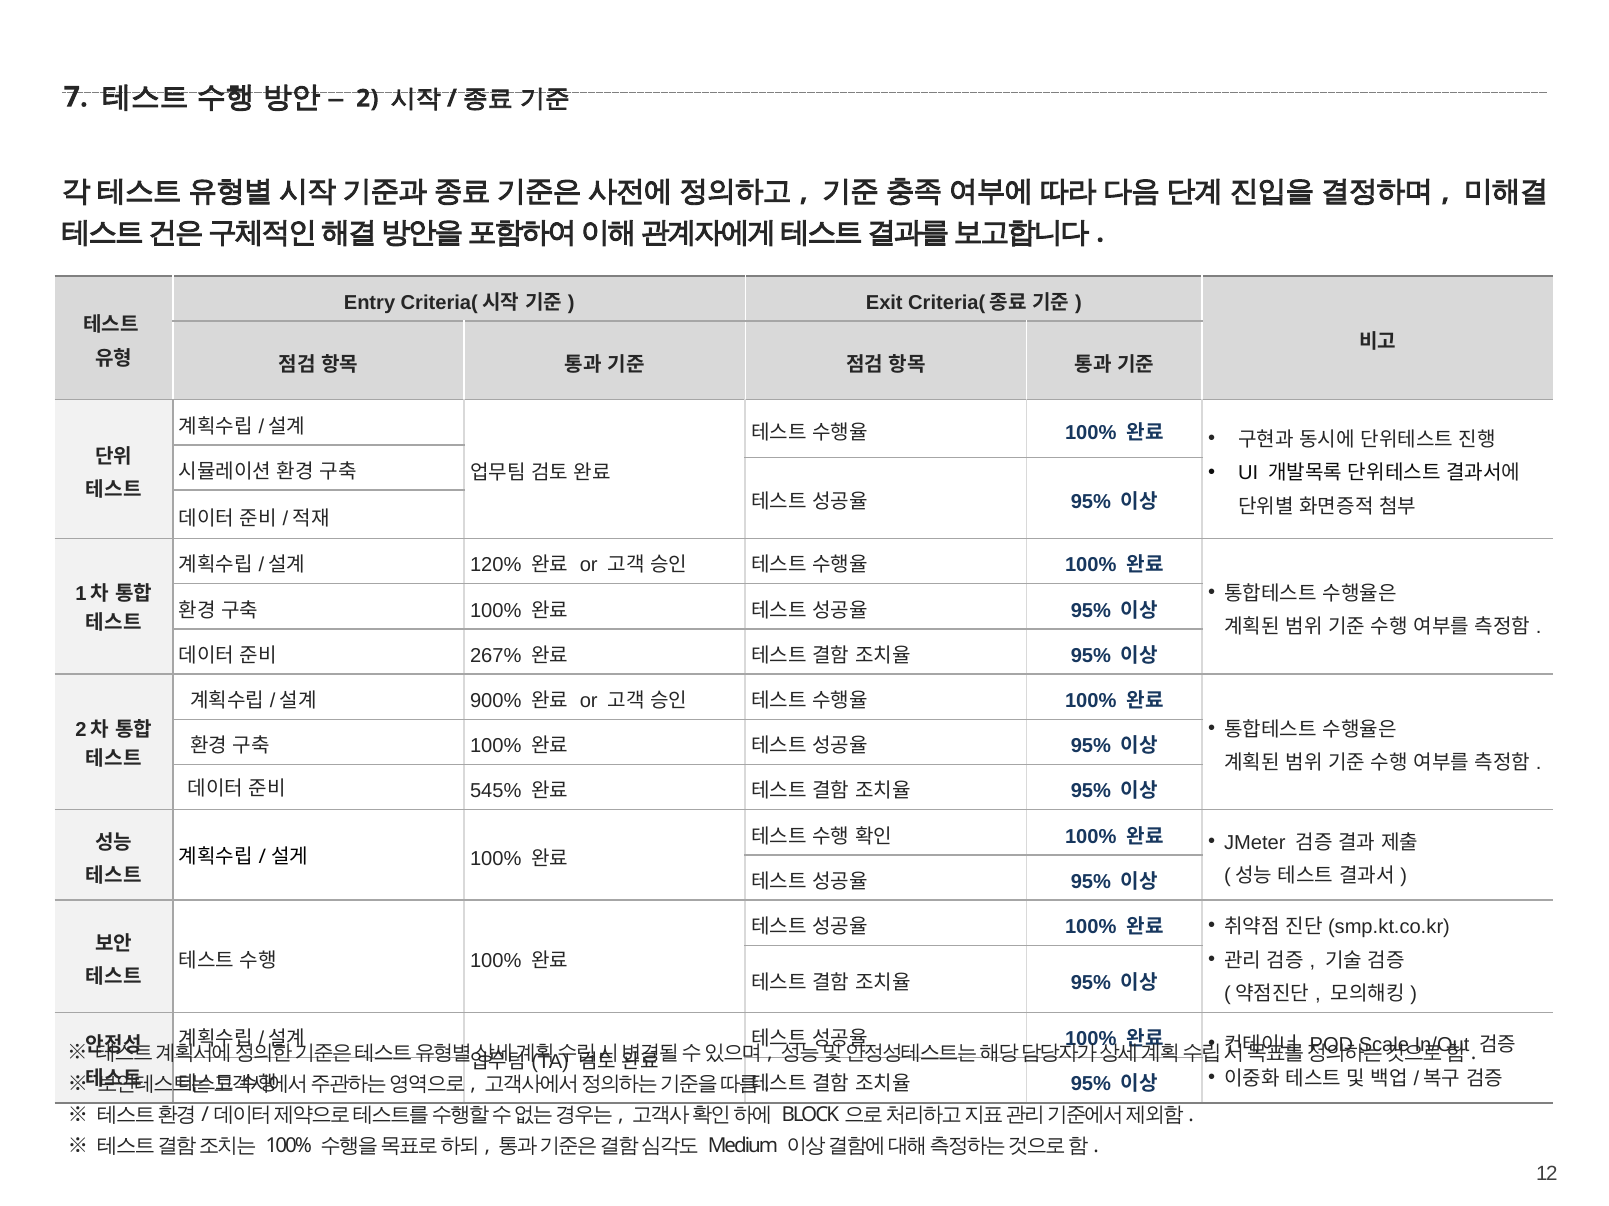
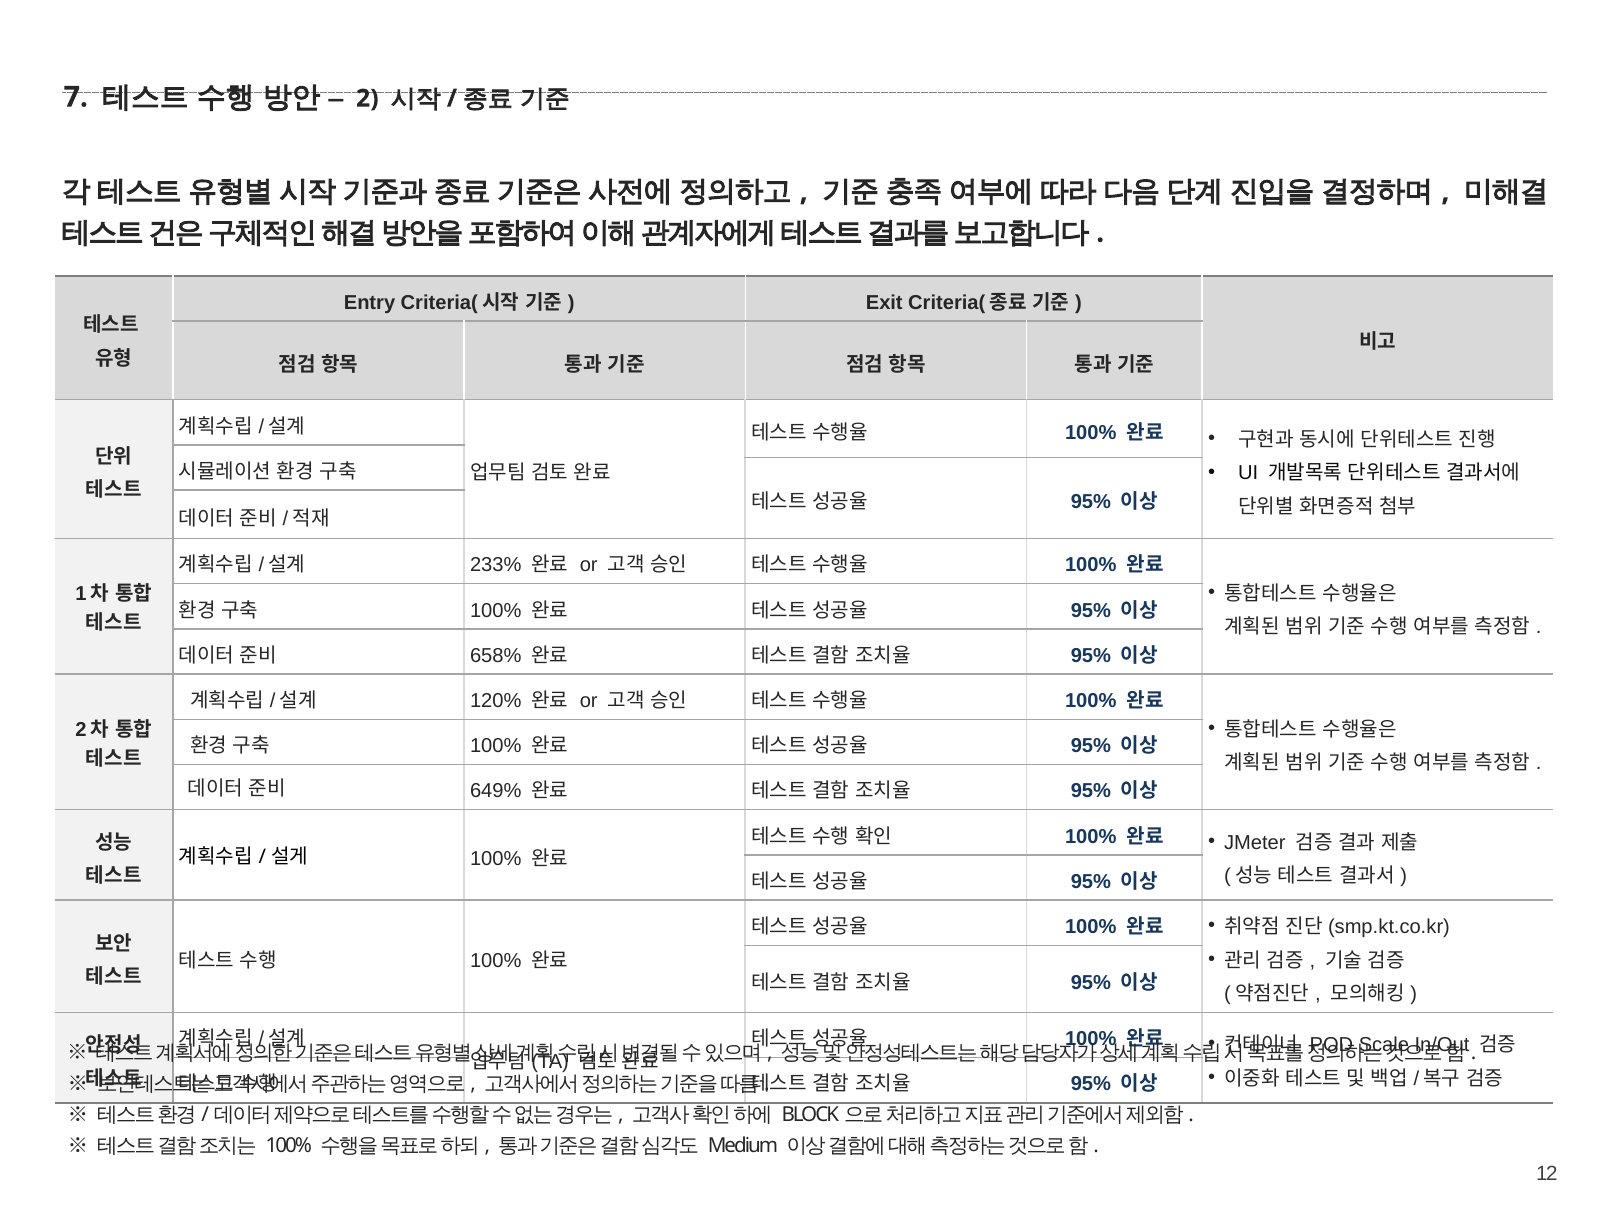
120%: 120% -> 233%
267%: 267% -> 658%
900%: 900% -> 120%
545%: 545% -> 649%
